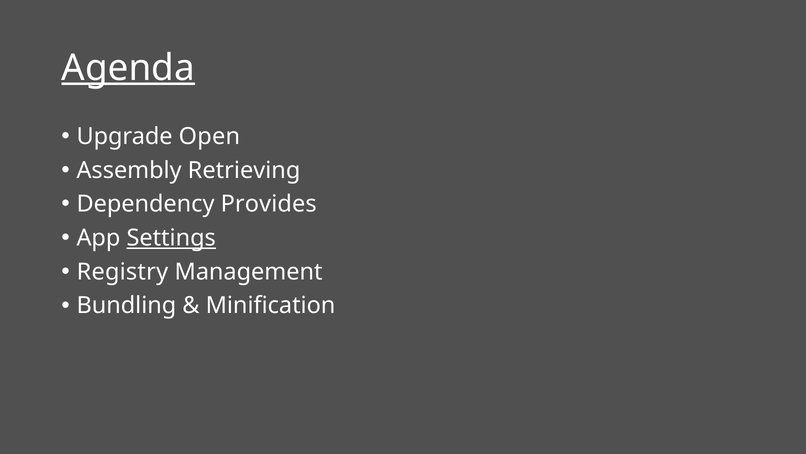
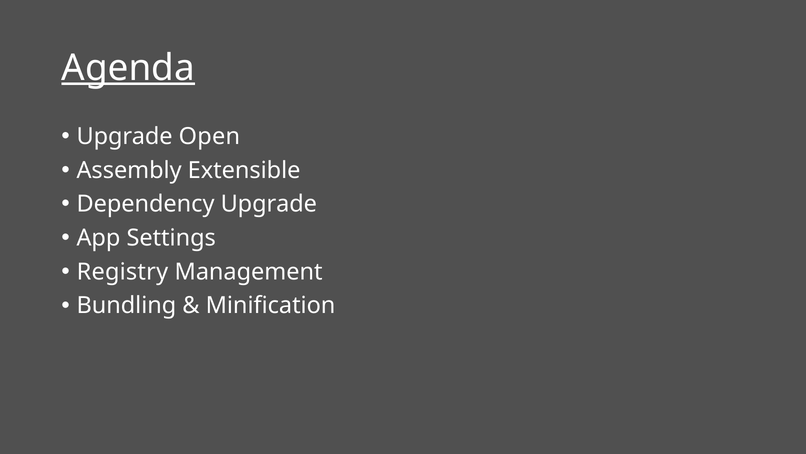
Retrieving: Retrieving -> Extensible
Dependency Provides: Provides -> Upgrade
Settings underline: present -> none
